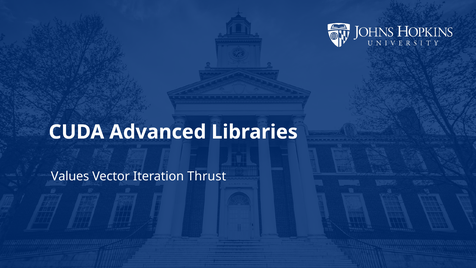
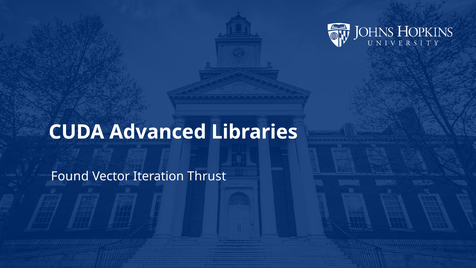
Values: Values -> Found
